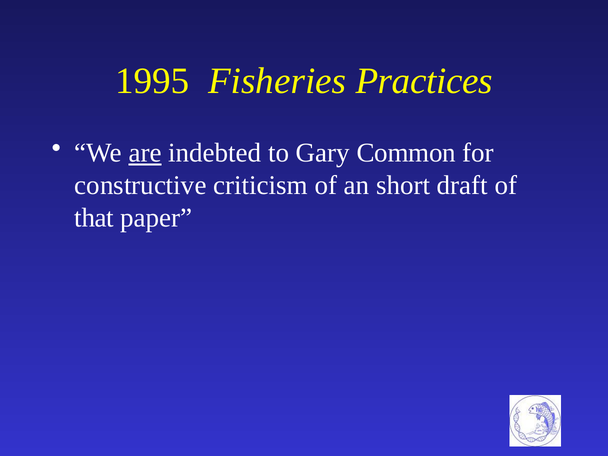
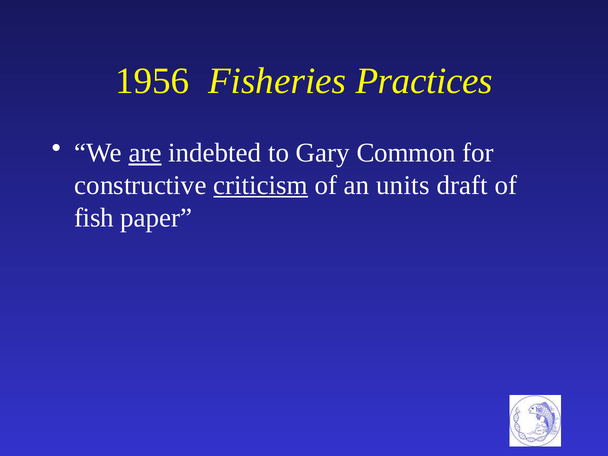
1995: 1995 -> 1956
criticism underline: none -> present
short: short -> units
that: that -> fish
